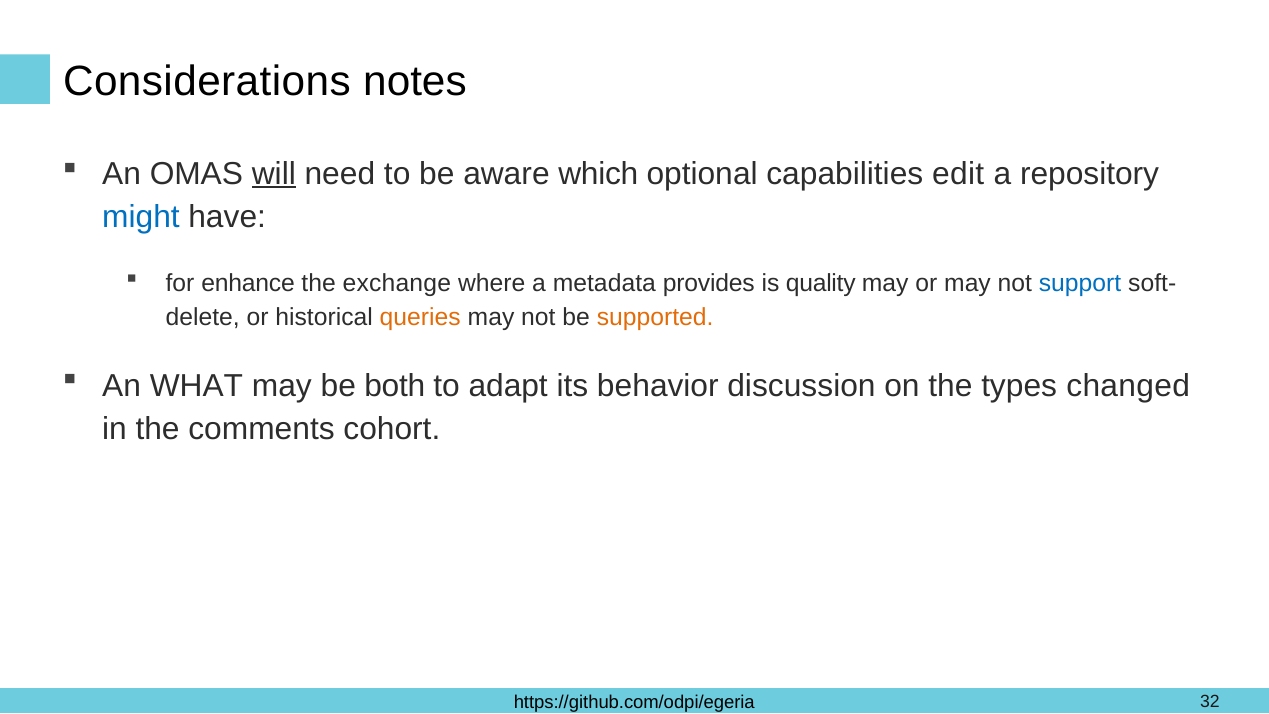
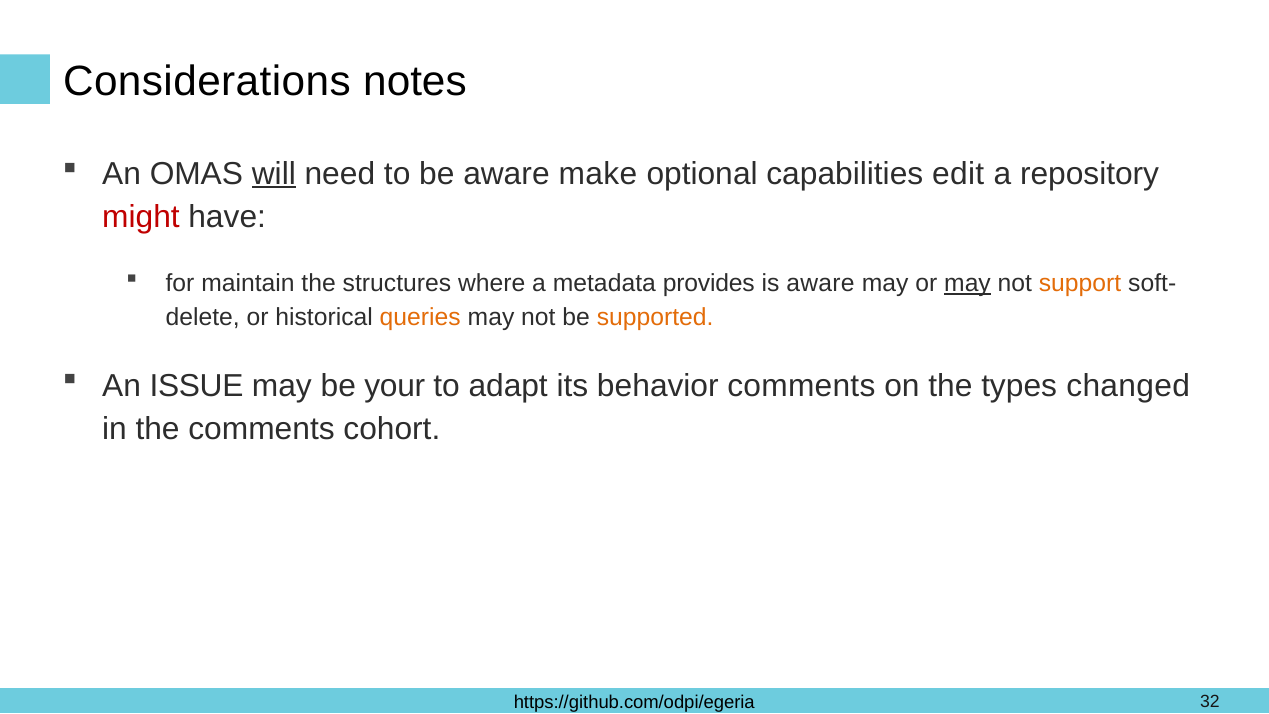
which: which -> make
might colour: blue -> red
enhance: enhance -> maintain
exchange: exchange -> structures
is quality: quality -> aware
may at (968, 283) underline: none -> present
support colour: blue -> orange
WHAT: WHAT -> ISSUE
both: both -> your
behavior discussion: discussion -> comments
